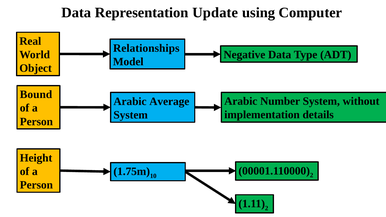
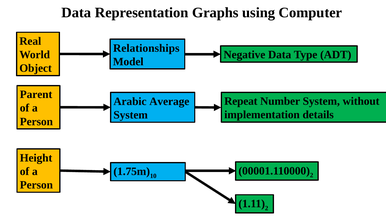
Update: Update -> Graphs
Bound: Bound -> Parent
Arabic at (241, 101): Arabic -> Repeat
